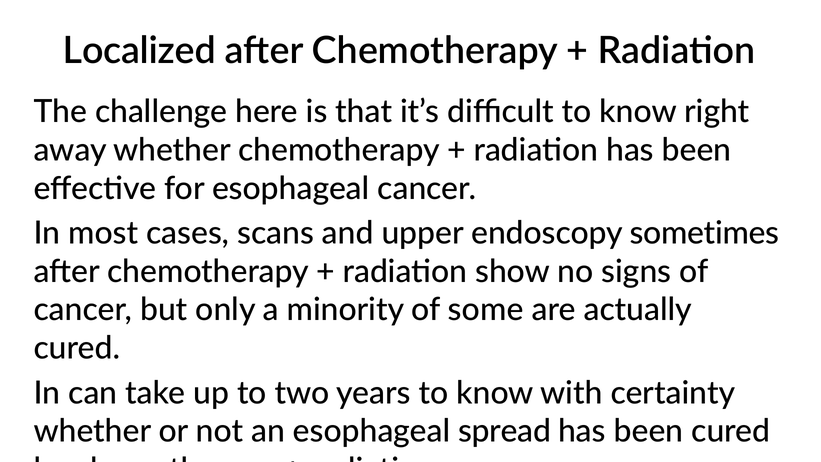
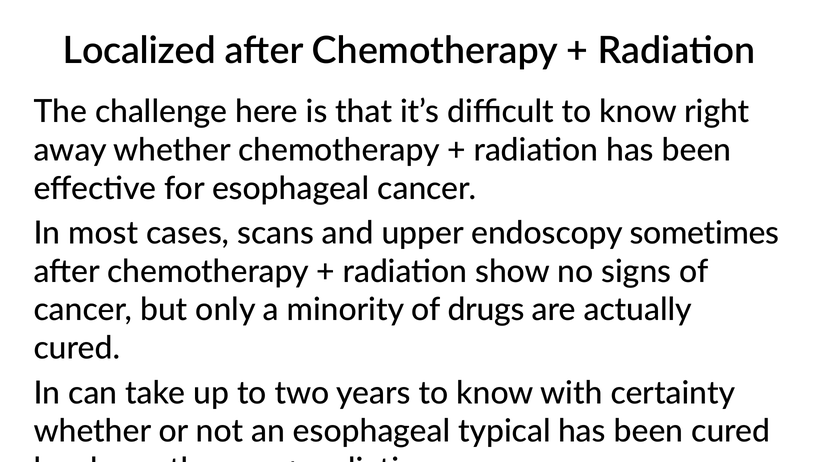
some: some -> drugs
spread: spread -> typical
